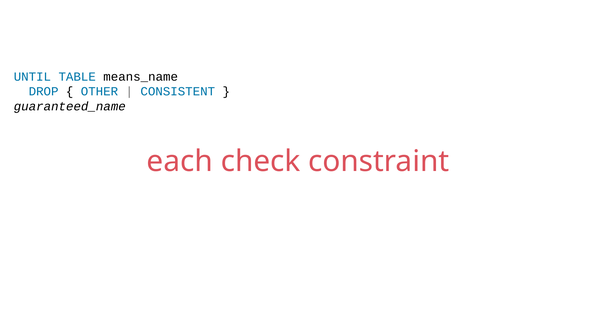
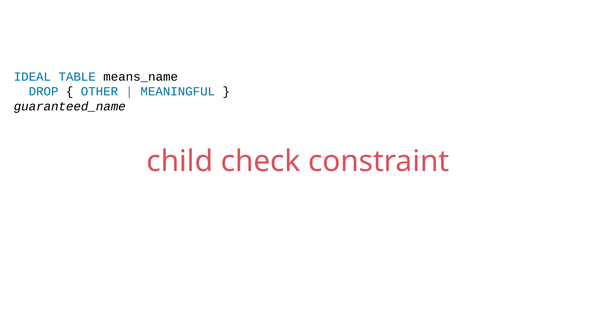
UNTIL: UNTIL -> IDEAL
CONSISTENT: CONSISTENT -> MEANINGFUL
each: each -> child
